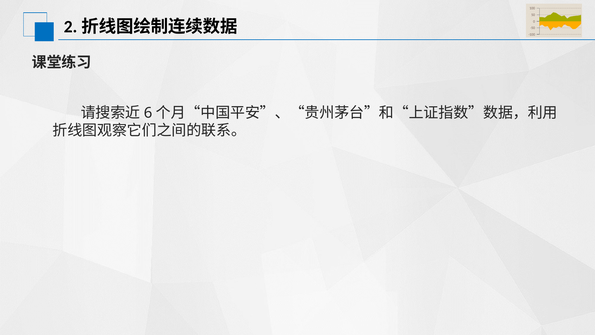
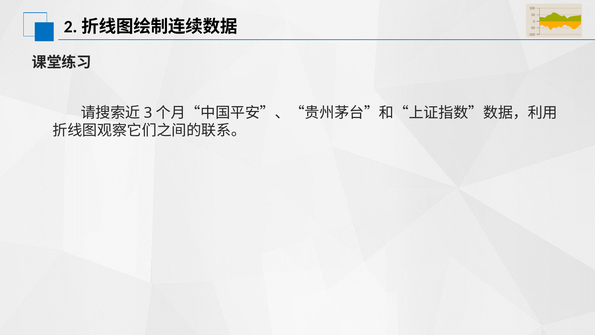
6: 6 -> 3
